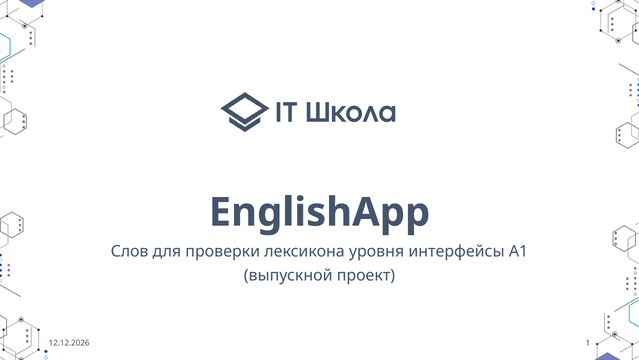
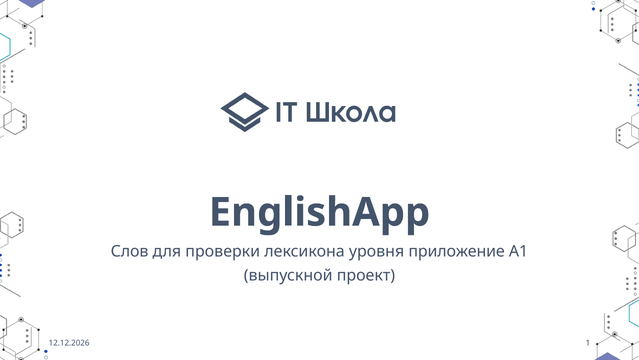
интерфейсы: интерфейсы -> приложение
